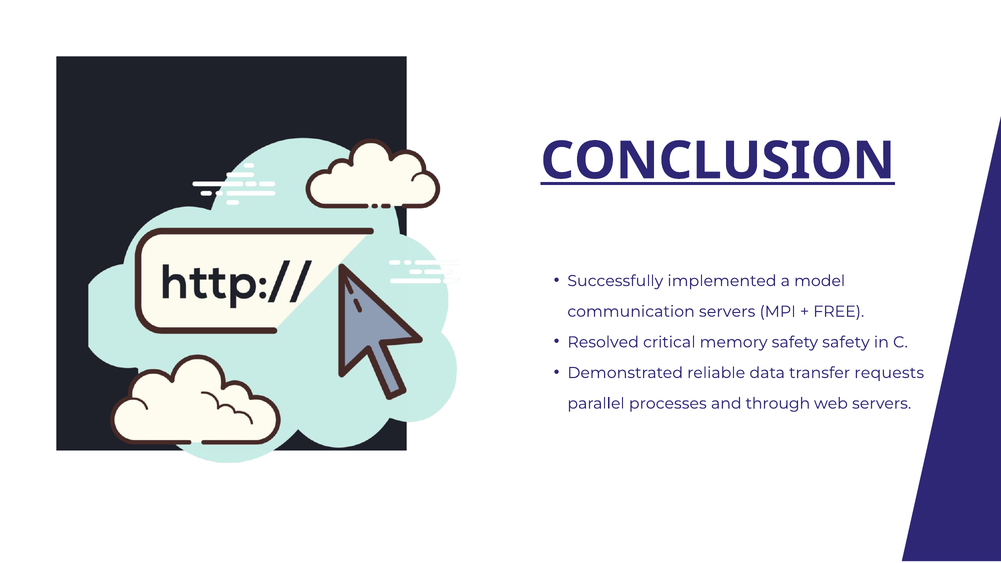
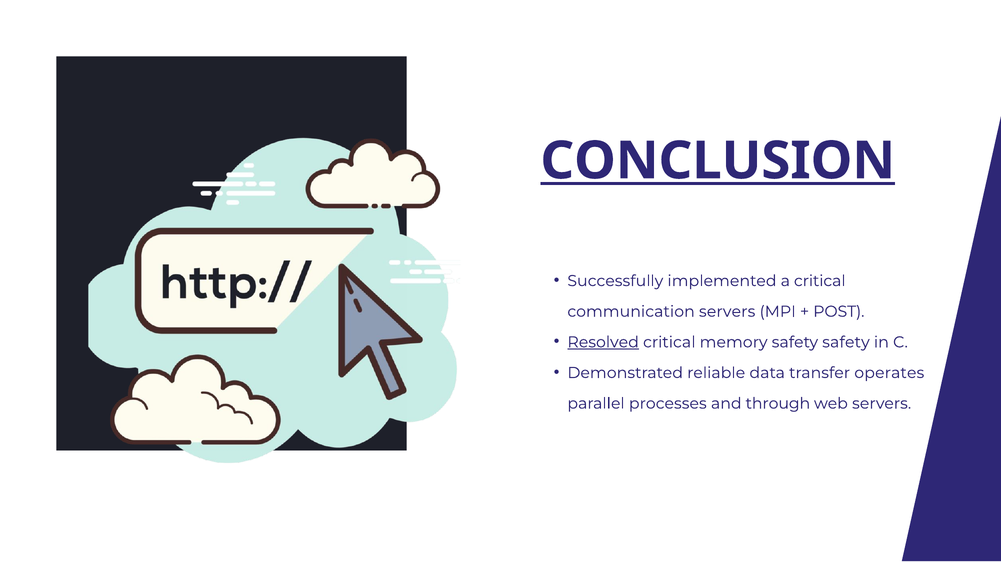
a model: model -> critical
FREE: FREE -> POST
Resolved underline: none -> present
requests: requests -> operates
